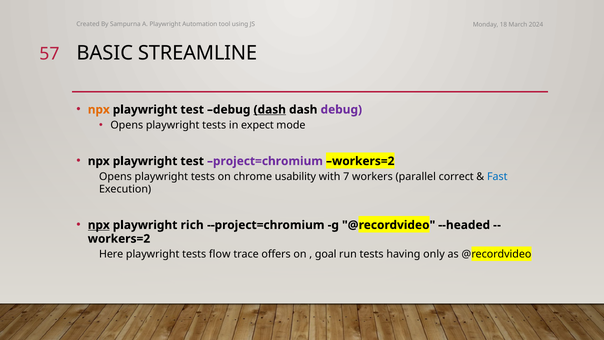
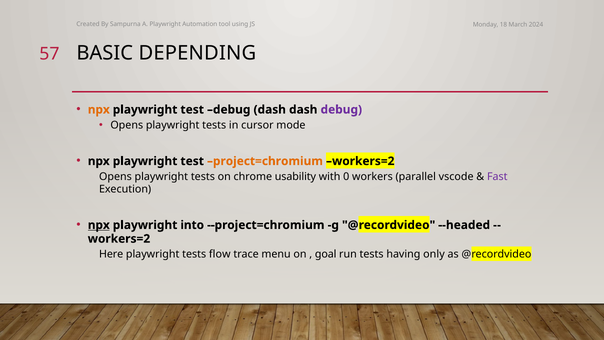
STREAMLINE: STREAMLINE -> DEPENDING
dash at (270, 110) underline: present -> none
expect: expect -> cursor
project=chromium colour: purple -> orange
7: 7 -> 0
correct: correct -> vscode
Fast colour: blue -> purple
rich: rich -> into
offers: offers -> menu
